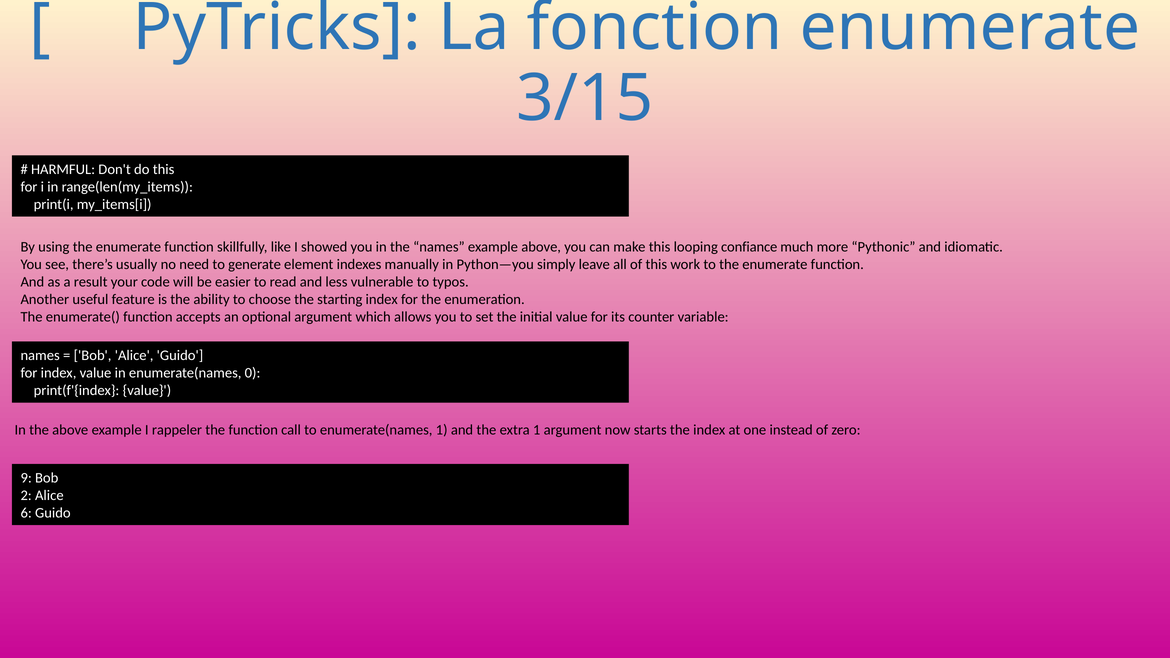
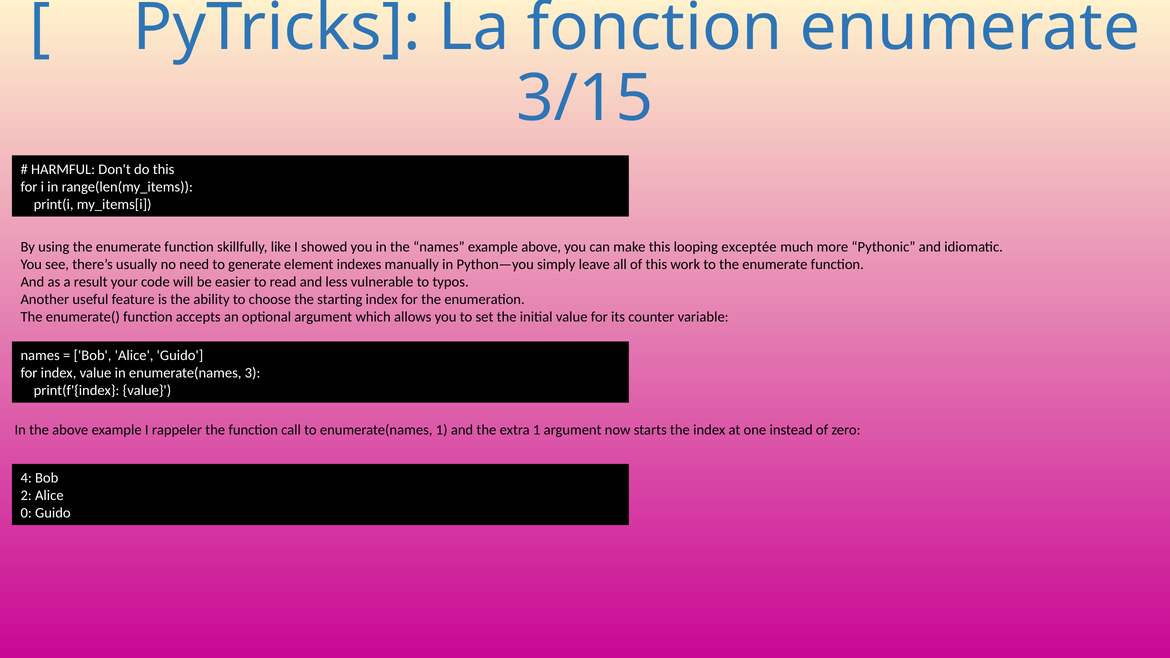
confiance: confiance -> exceptée
0: 0 -> 3
9: 9 -> 4
6: 6 -> 0
